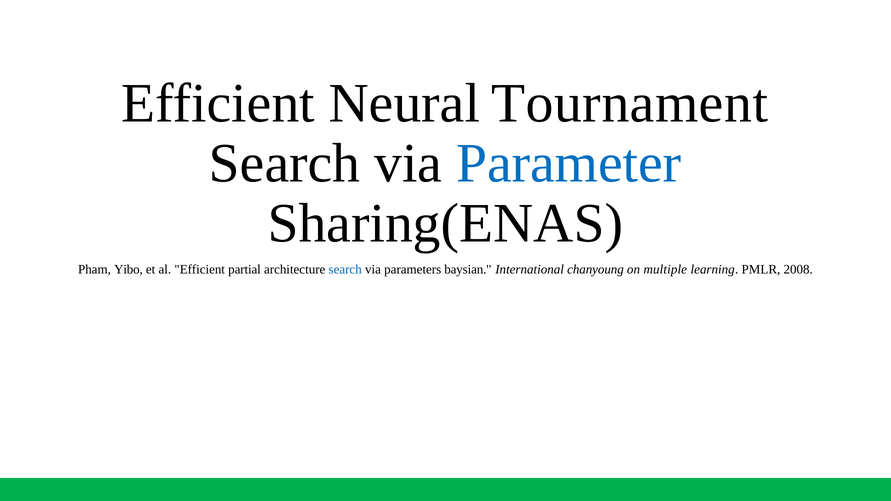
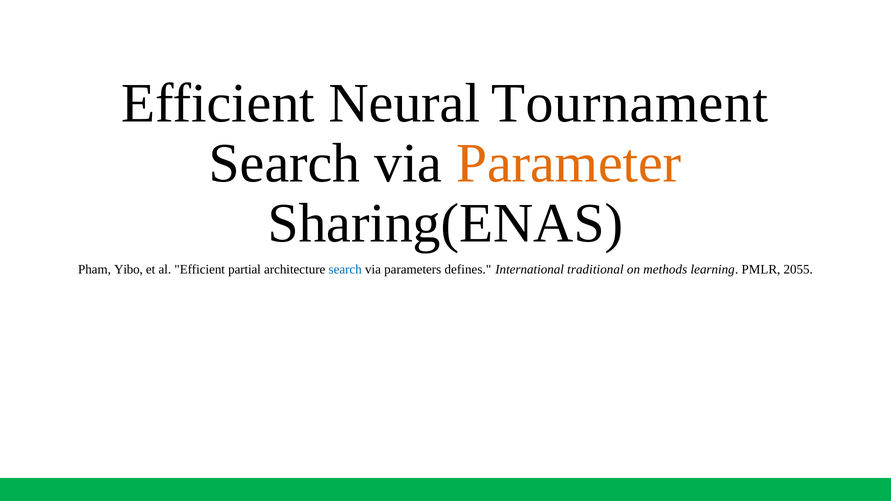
Parameter colour: blue -> orange
baysian: baysian -> defines
chanyoung: chanyoung -> traditional
multiple: multiple -> methods
2008: 2008 -> 2055
